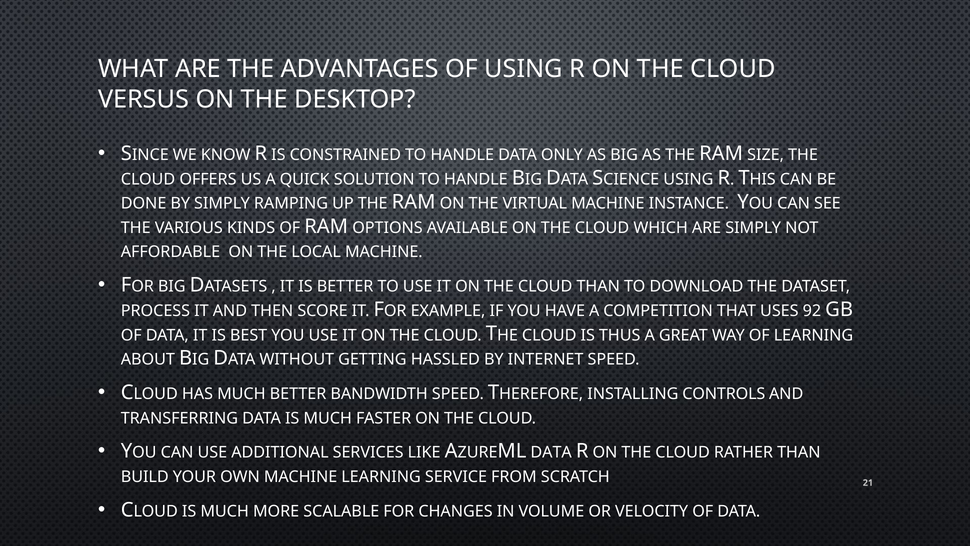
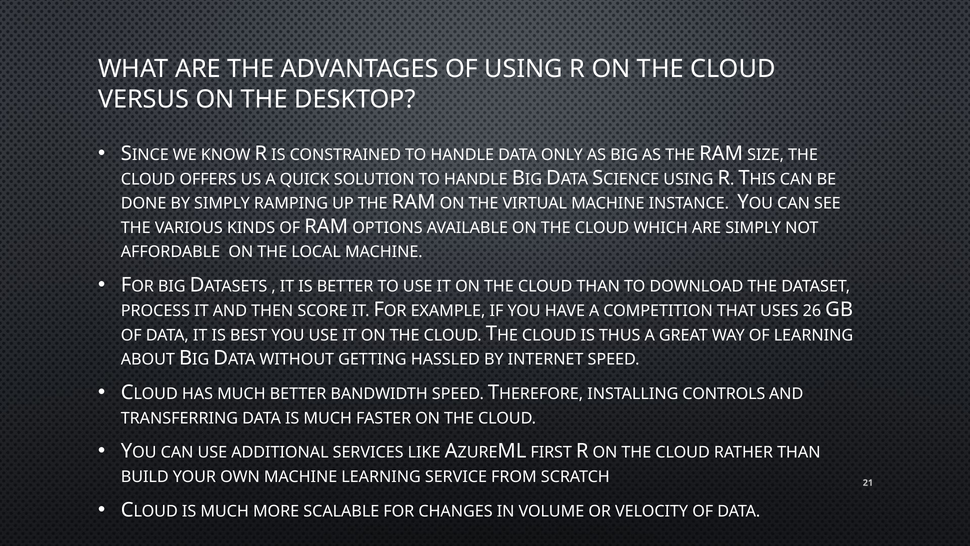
92: 92 -> 26
DATA at (551, 452): DATA -> FIRST
